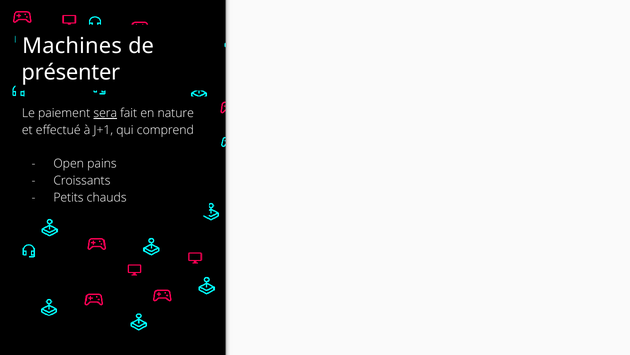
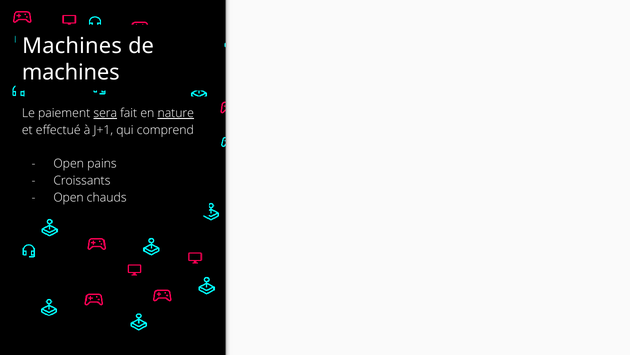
présenter at (71, 72): présenter -> machines
nature underline: none -> present
Petits at (68, 197): Petits -> Open
